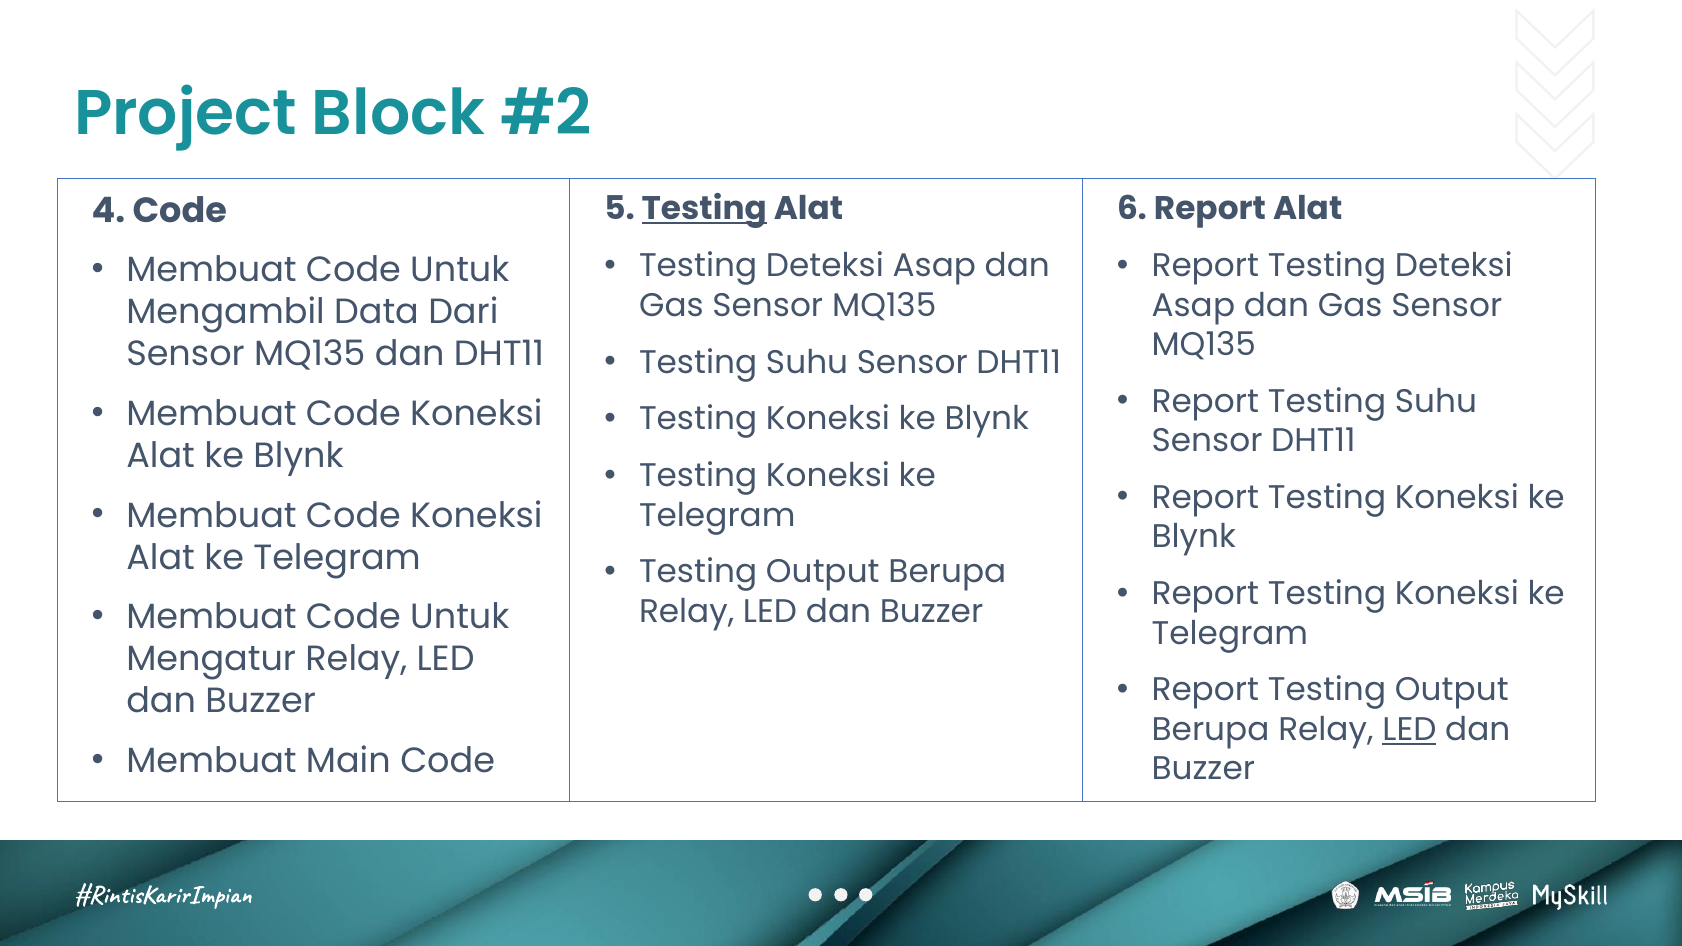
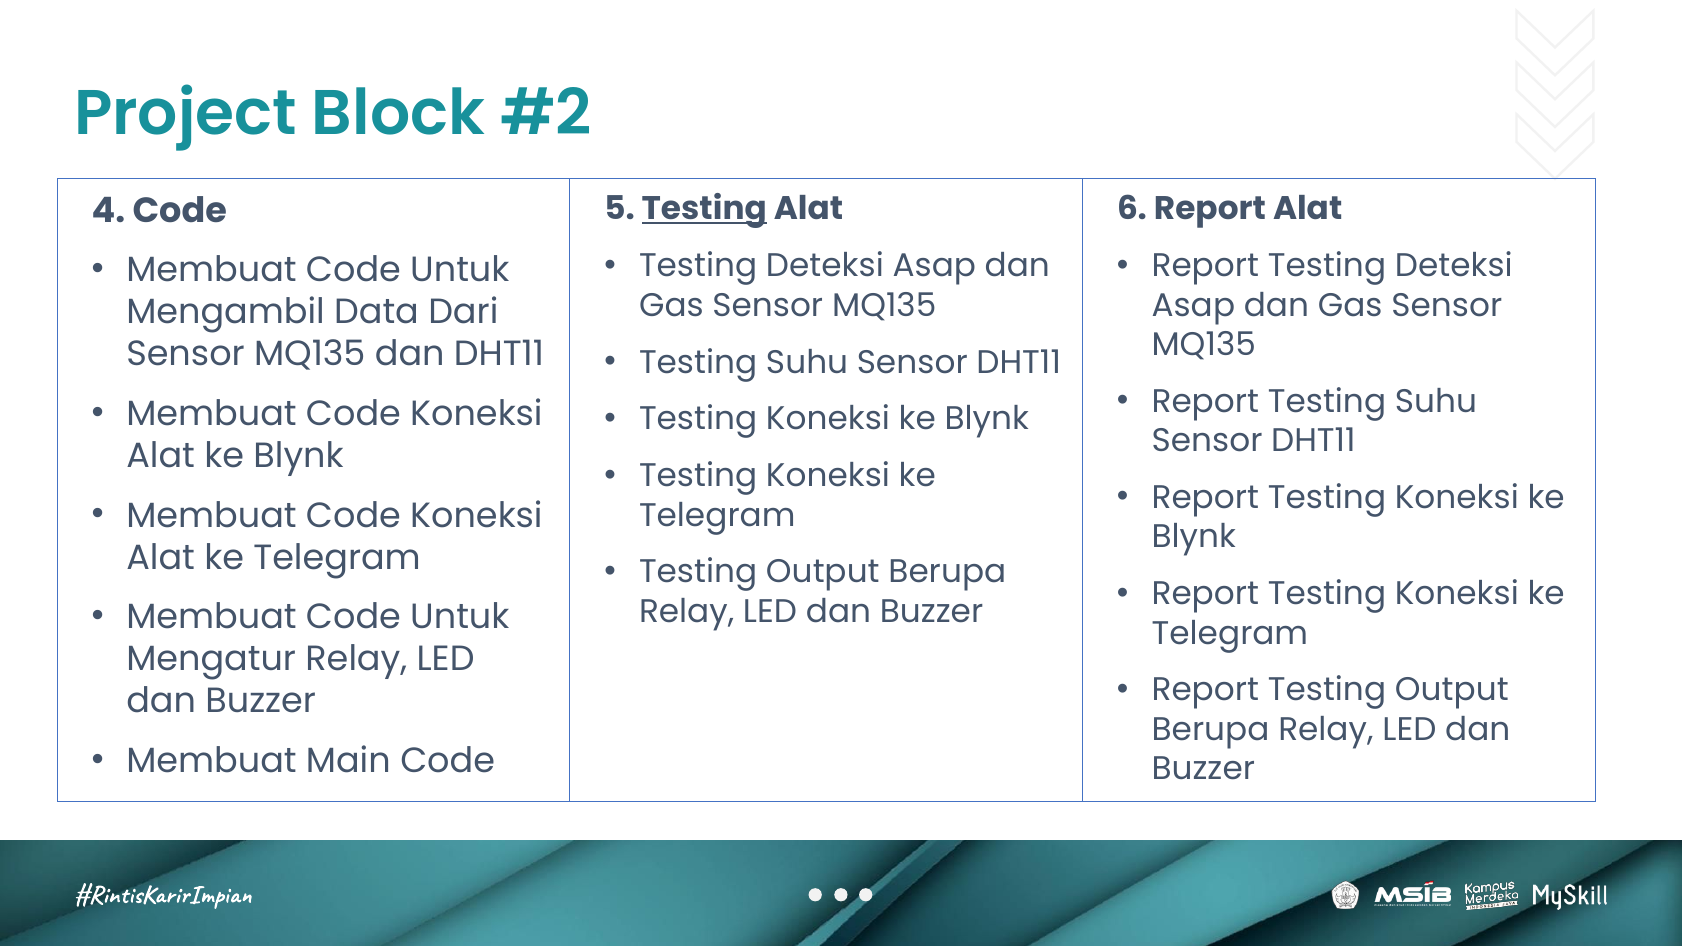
LED at (1409, 730) underline: present -> none
